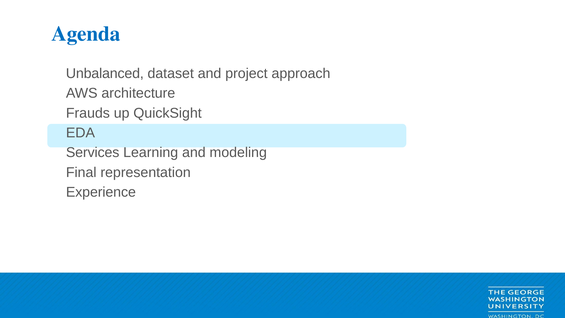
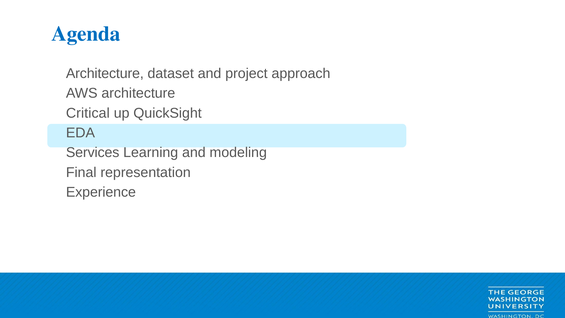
Unbalanced at (105, 73): Unbalanced -> Architecture
Frauds: Frauds -> Critical
